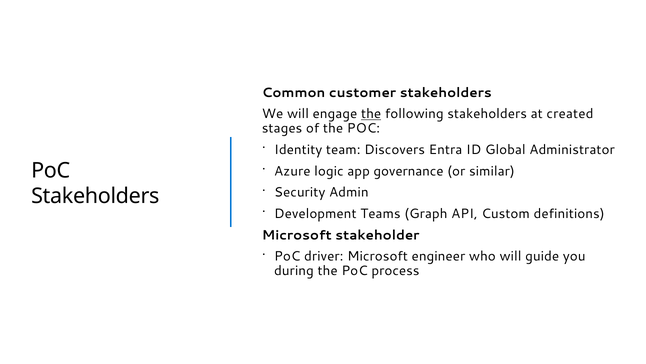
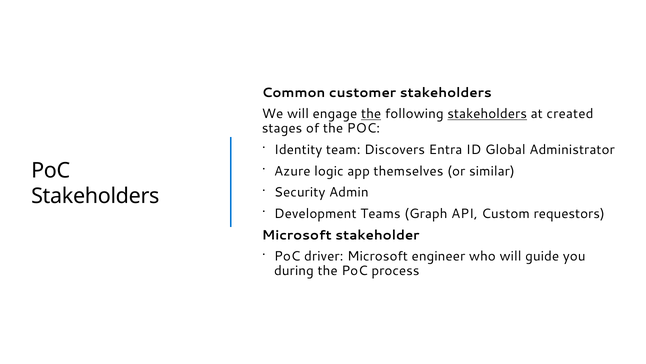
stakeholders at (487, 114) underline: none -> present
governance: governance -> themselves
definitions: definitions -> requestors
